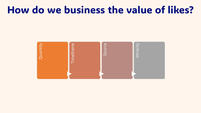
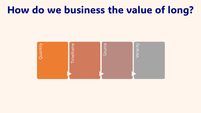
likes: likes -> long
